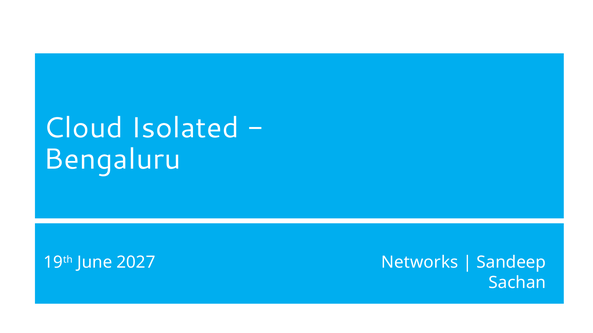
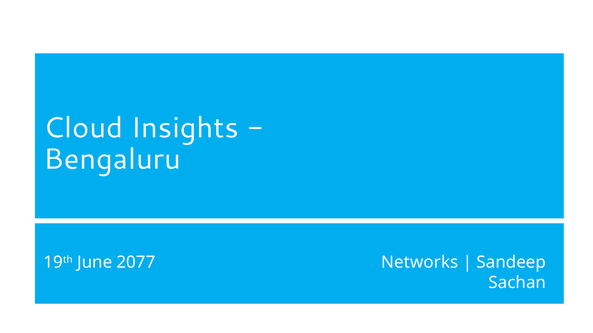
Isolated: Isolated -> Insights
2027: 2027 -> 2077
